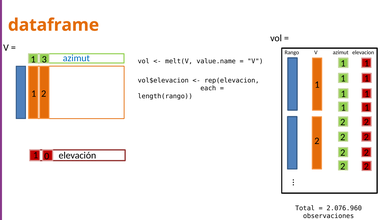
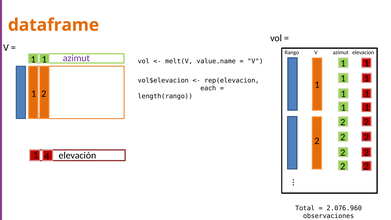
azimut at (76, 58) colour: blue -> purple
3 at (44, 59): 3 -> 1
0: 0 -> 4
